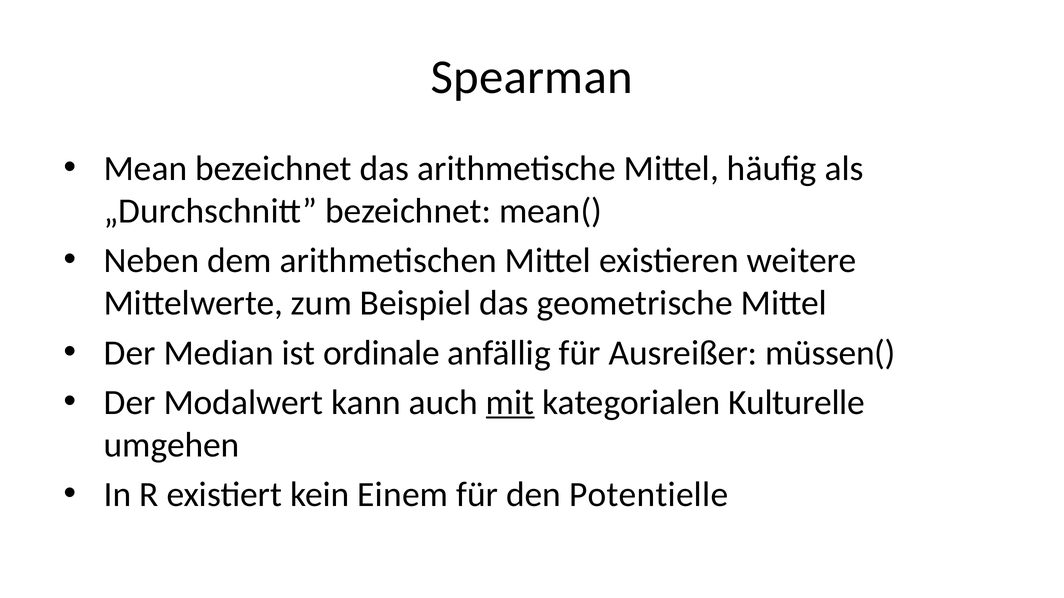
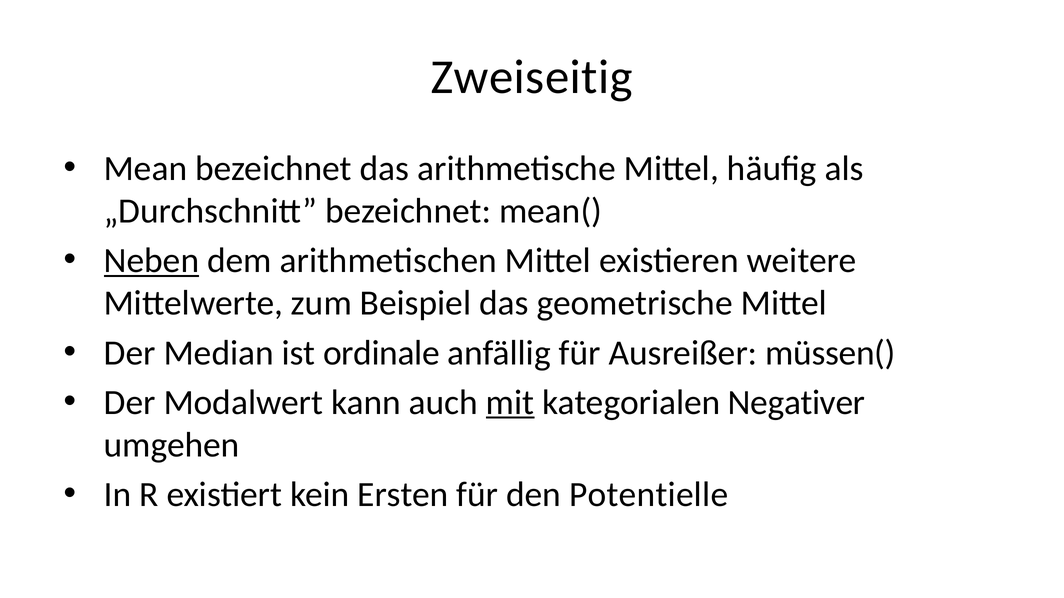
Spearman: Spearman -> Zweiseitig
Neben underline: none -> present
Kulturelle: Kulturelle -> Negativer
Einem: Einem -> Ersten
